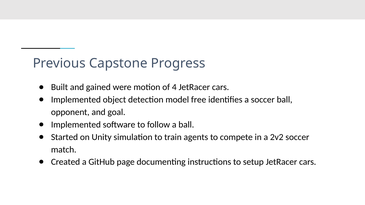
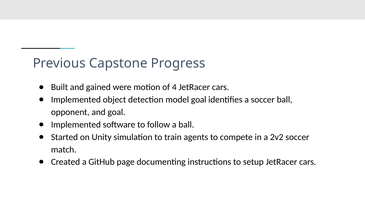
model free: free -> goal
